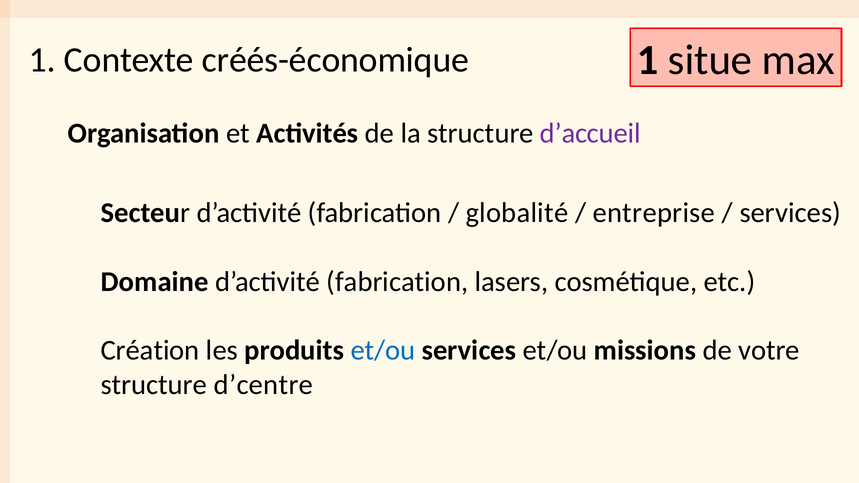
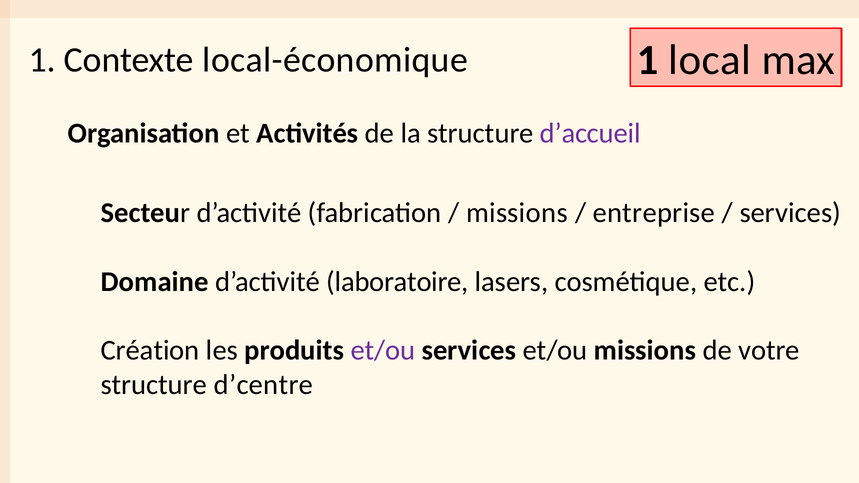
situe: situe -> local
créés-économique: créés-économique -> local-économique
globalité at (517, 213): globalité -> missions
Domaine d’activité fabrication: fabrication -> laboratoire
et/ou at (383, 350) colour: blue -> purple
